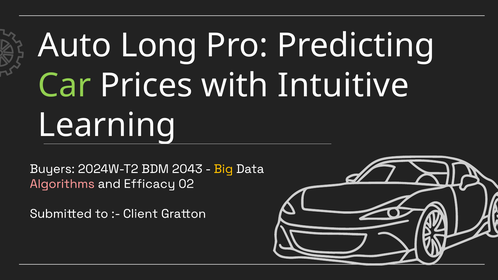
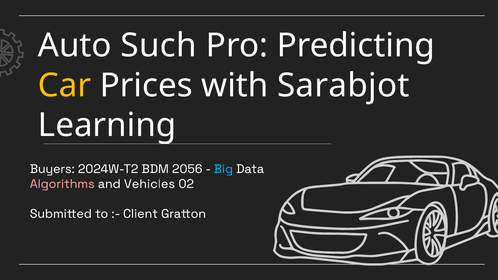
Long: Long -> Such
Car colour: light green -> yellow
Intuitive: Intuitive -> Sarabjot
2043: 2043 -> 2056
Big colour: yellow -> light blue
Efficacy: Efficacy -> Vehicles
